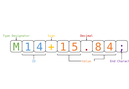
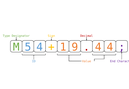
M 1: 1 -> 5
5: 5 -> 9
8 at (98, 47): 8 -> 4
